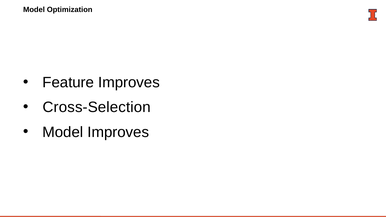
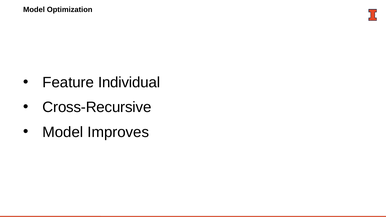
Feature Improves: Improves -> Individual
Cross-Selection: Cross-Selection -> Cross-Recursive
